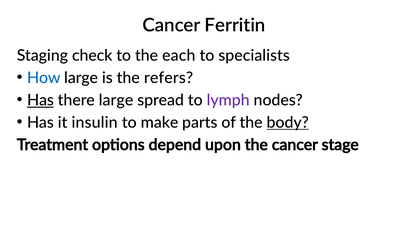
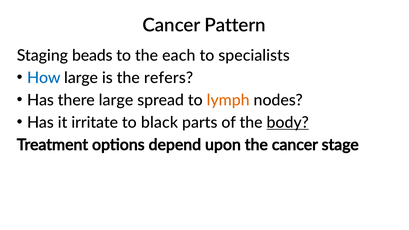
Ferritin: Ferritin -> Pattern
check: check -> beads
Has at (40, 100) underline: present -> none
lymph colour: purple -> orange
insulin: insulin -> irritate
make: make -> black
